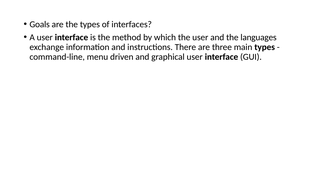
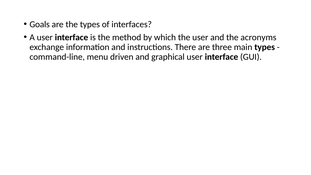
languages: languages -> acronyms
